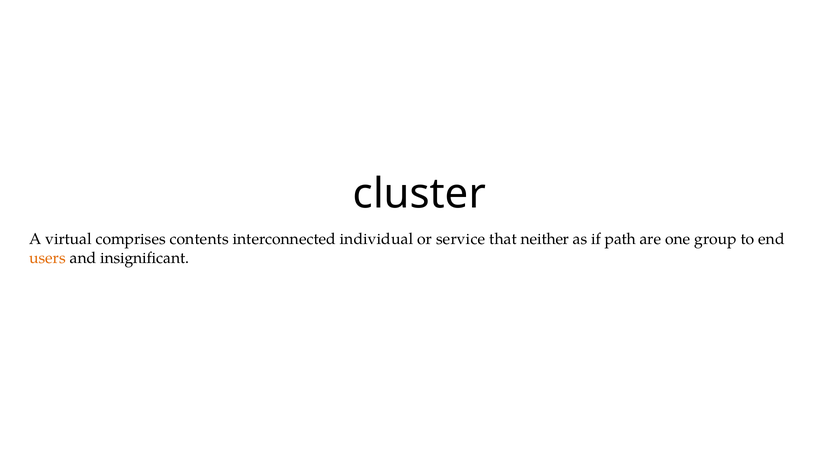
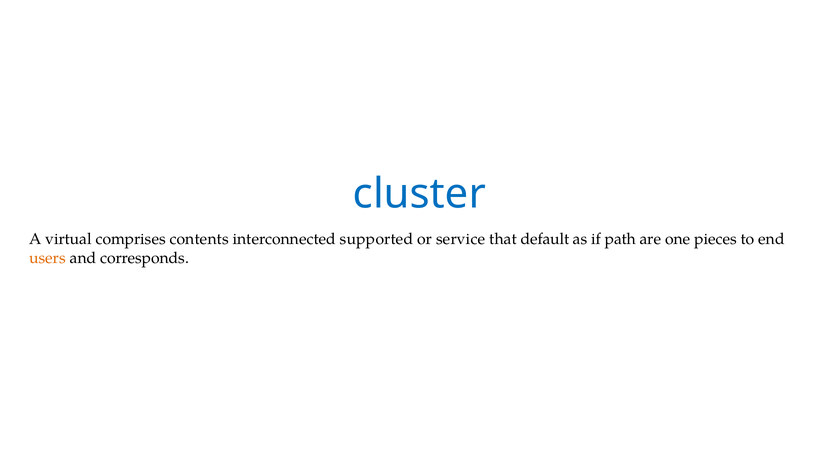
cluster colour: black -> blue
individual: individual -> supported
neither: neither -> default
group: group -> pieces
insignificant: insignificant -> corresponds
